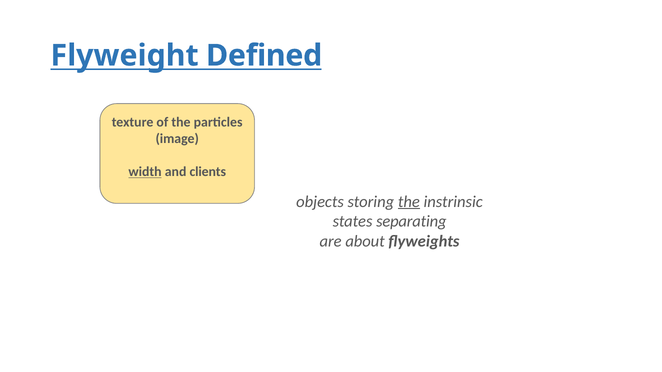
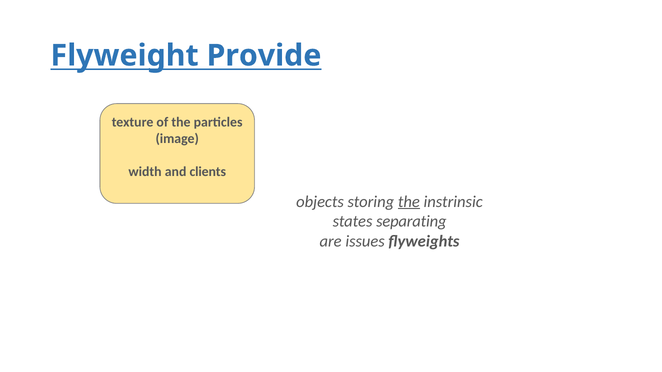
Defined: Defined -> Provide
width underline: present -> none
about: about -> issues
